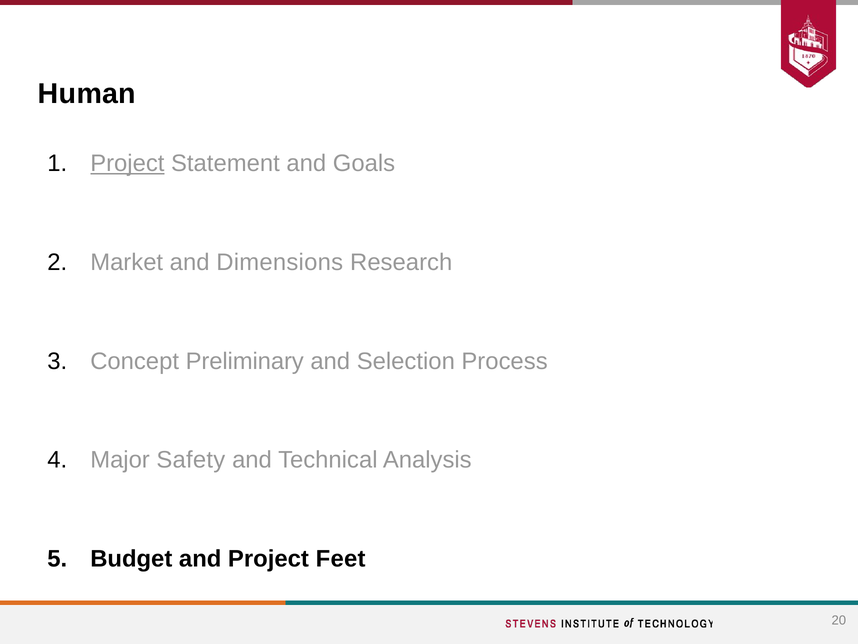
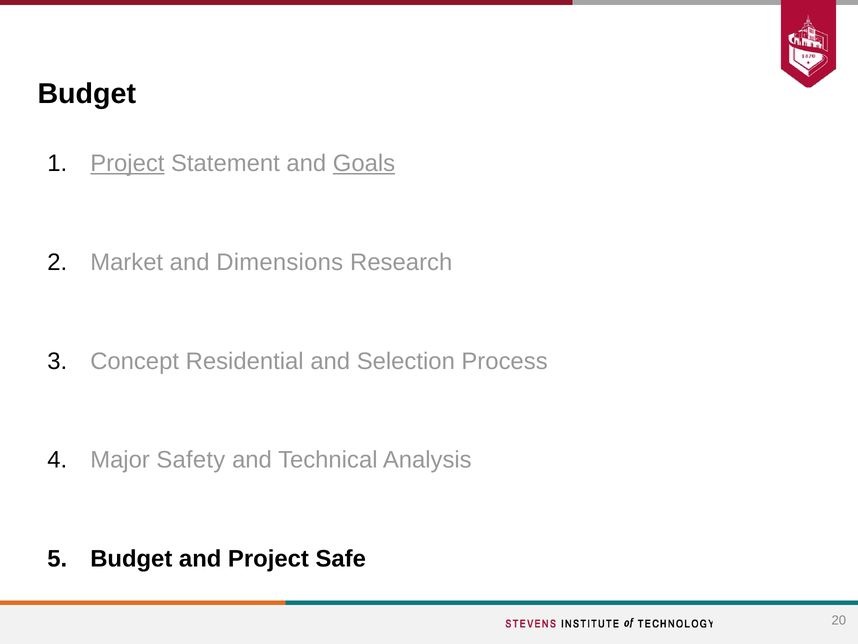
Human at (87, 93): Human -> Budget
Goals underline: none -> present
Preliminary: Preliminary -> Residential
Feet: Feet -> Safe
